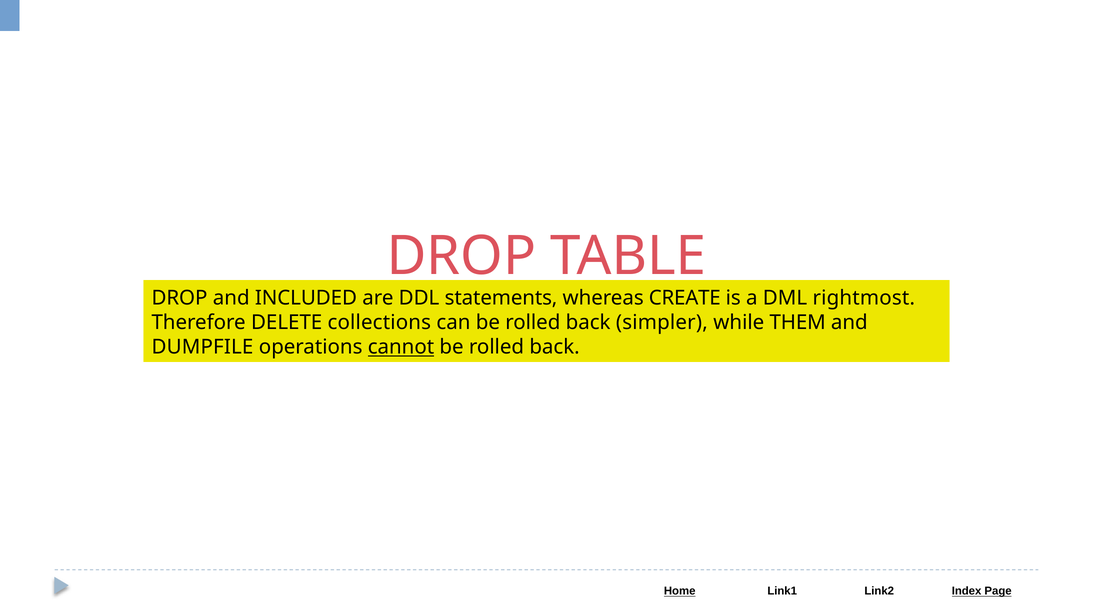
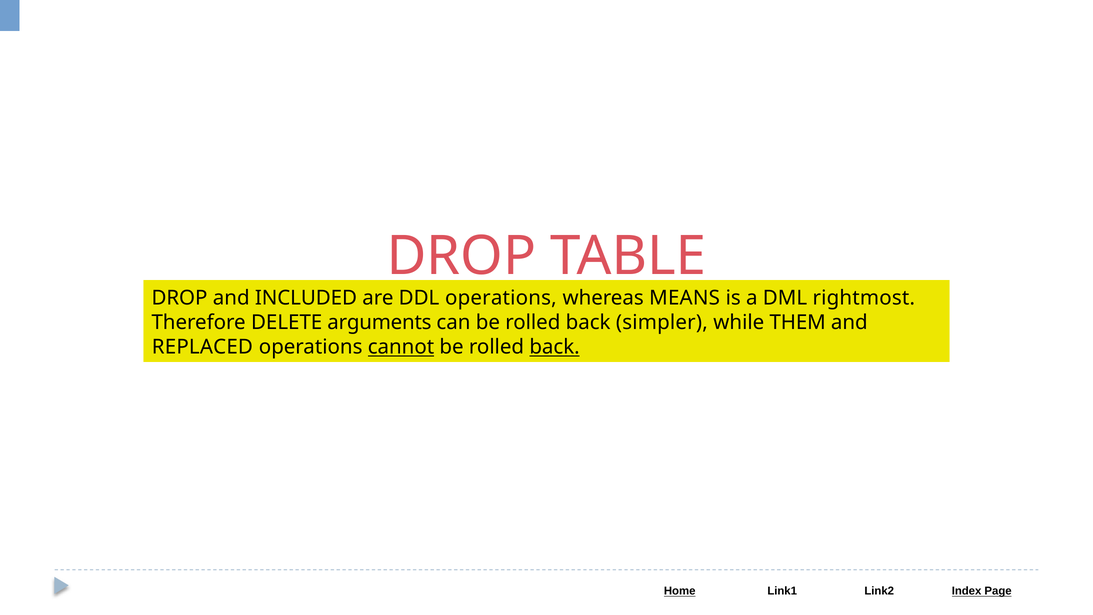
DDL statements: statements -> operations
CREATE: CREATE -> MEANS
collections: collections -> arguments
DUMPFILE: DUMPFILE -> REPLACED
back at (555, 347) underline: none -> present
